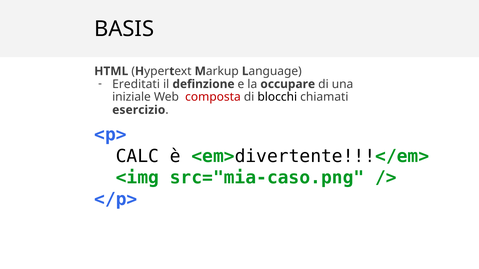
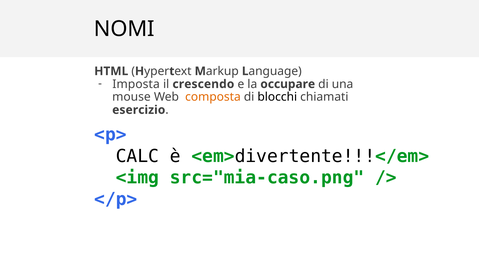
BASIS: BASIS -> NOMI
Ereditati: Ereditati -> Imposta
definzione: definzione -> crescendo
iniziale: iniziale -> mouse
composta colour: red -> orange
